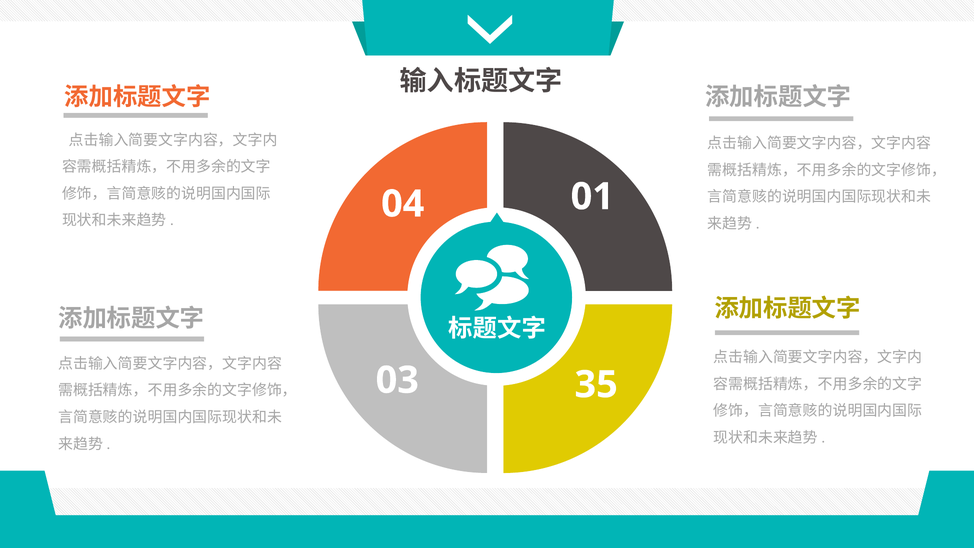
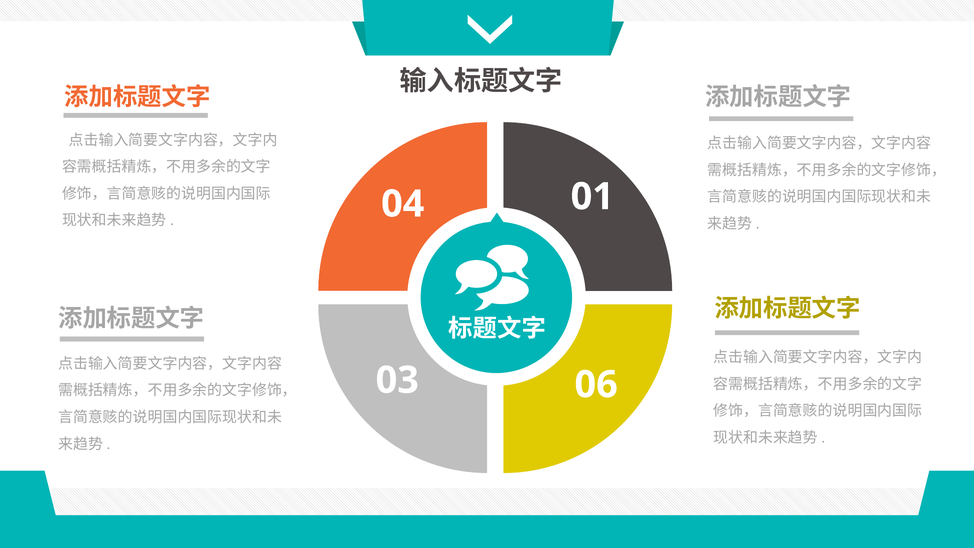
35: 35 -> 06
